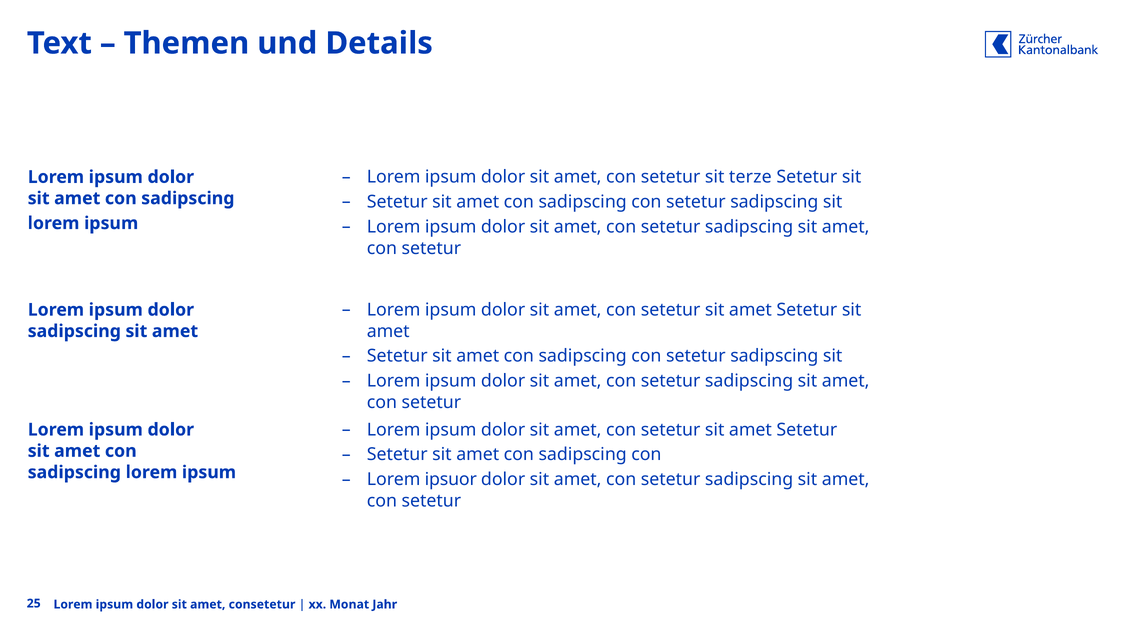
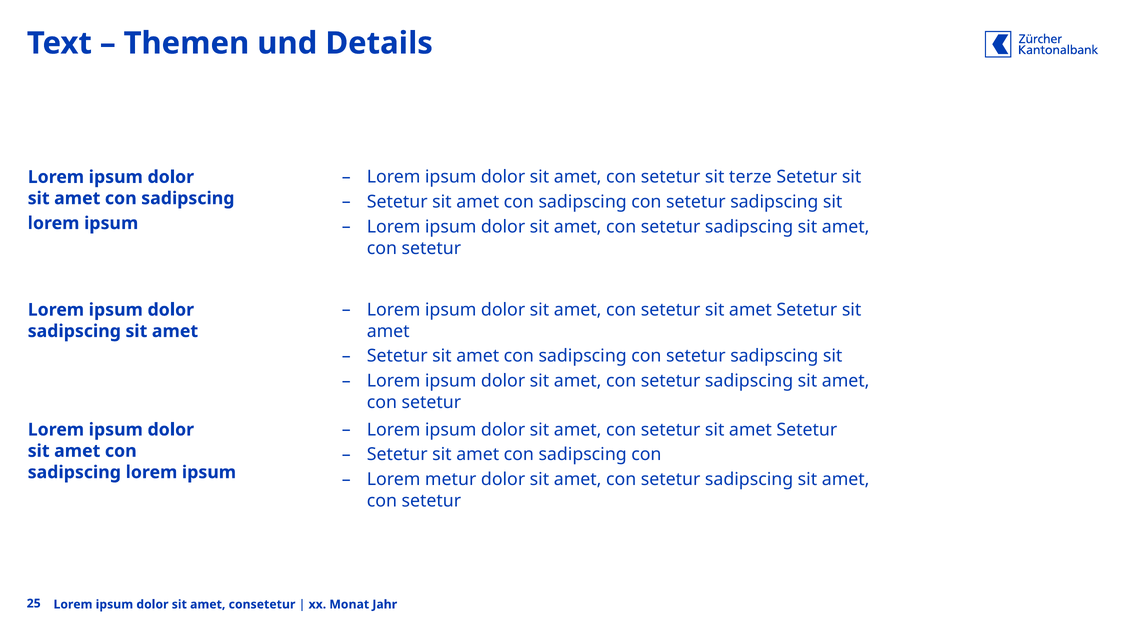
ipsuor: ipsuor -> metur
